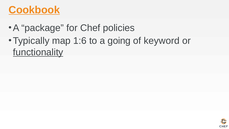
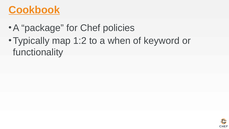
1:6: 1:6 -> 1:2
going: going -> when
functionality underline: present -> none
